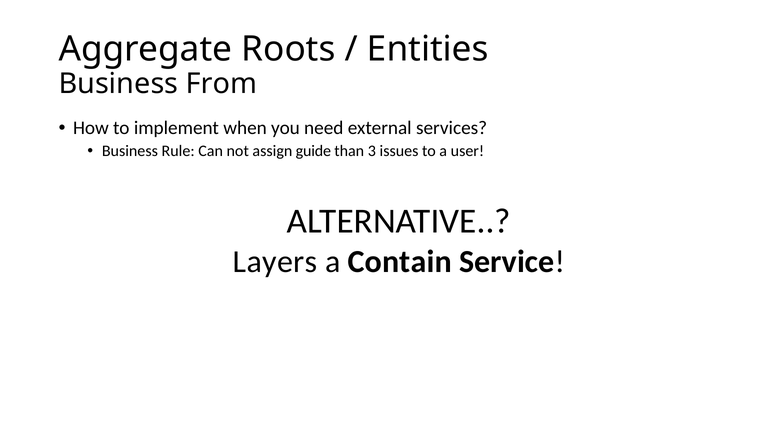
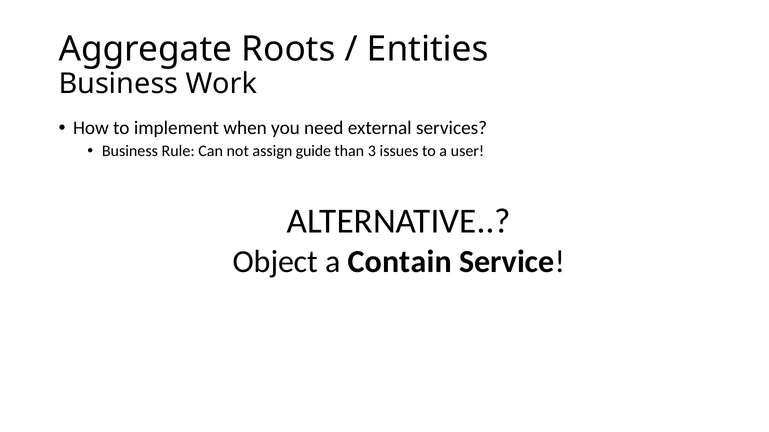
From: From -> Work
Layers: Layers -> Object
